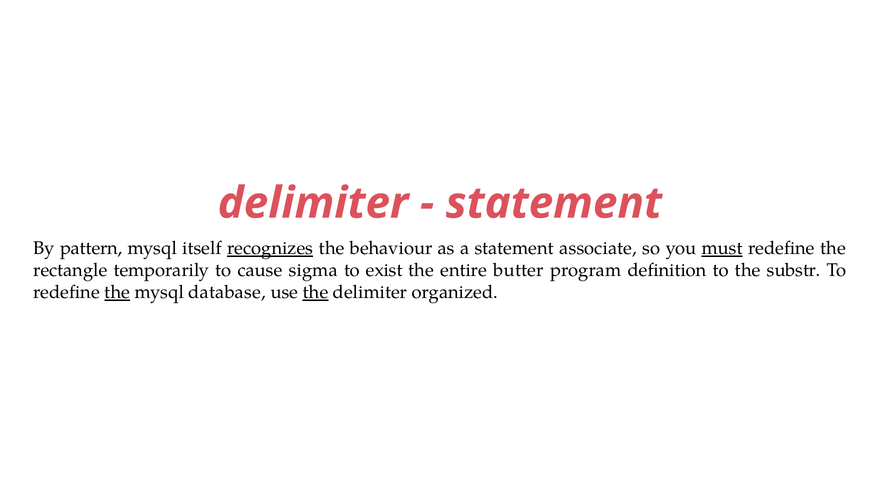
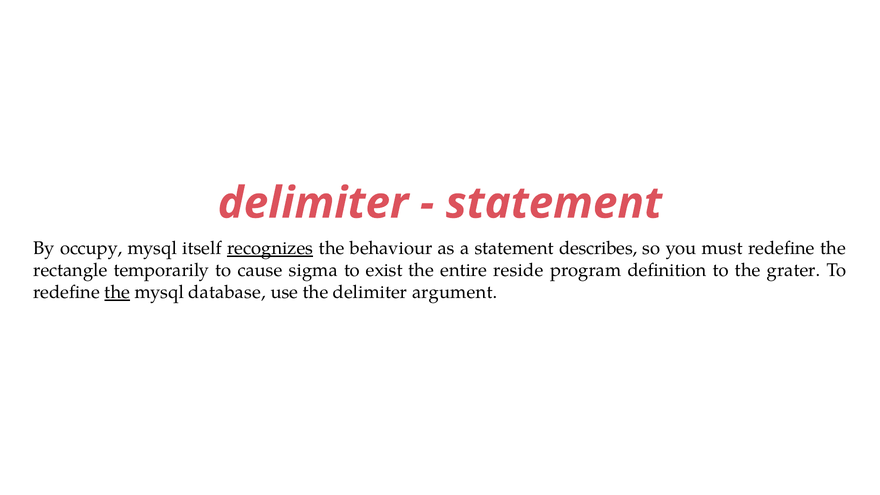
pattern: pattern -> occupy
associate: associate -> describes
must underline: present -> none
butter: butter -> reside
substr: substr -> grater
the at (315, 292) underline: present -> none
organized: organized -> argument
